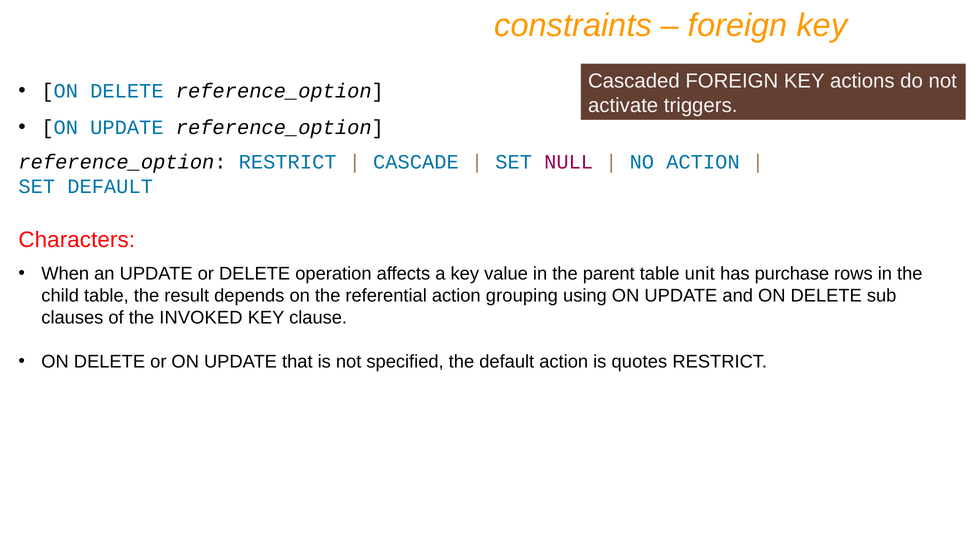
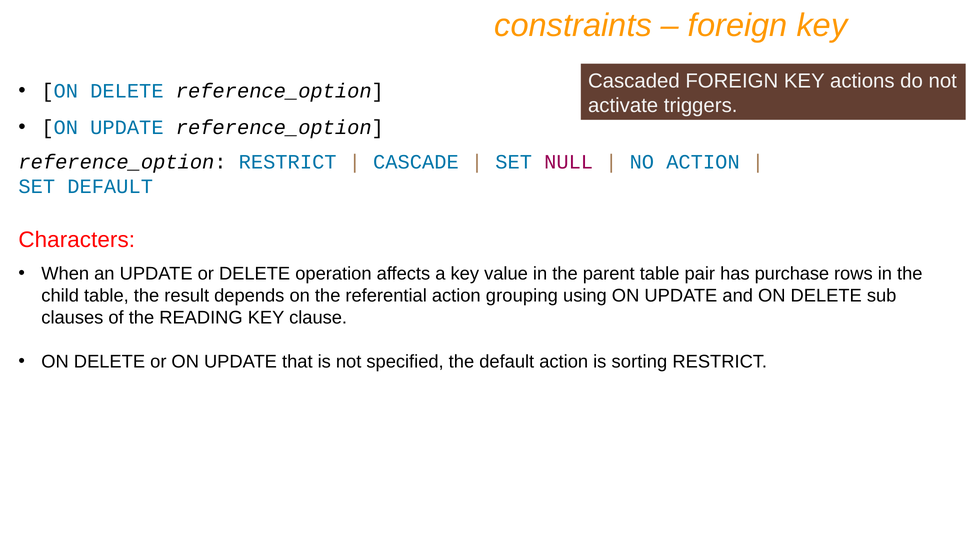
unit: unit -> pair
INVOKED: INVOKED -> READING
quotes: quotes -> sorting
